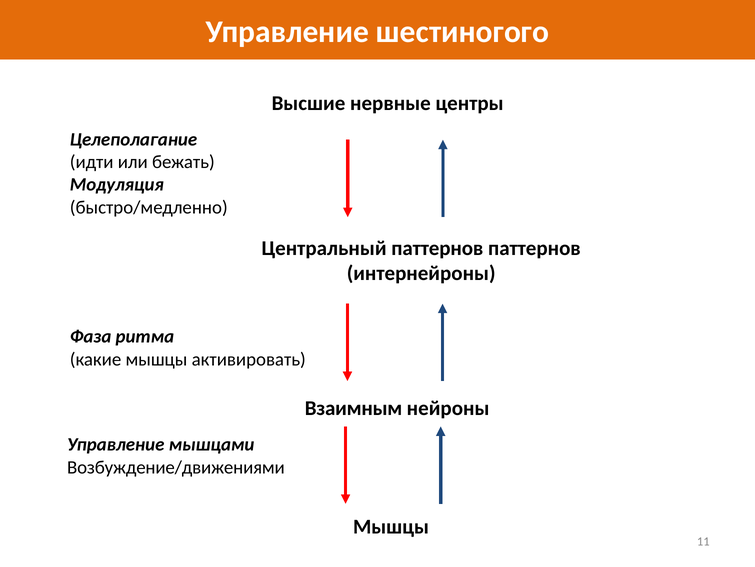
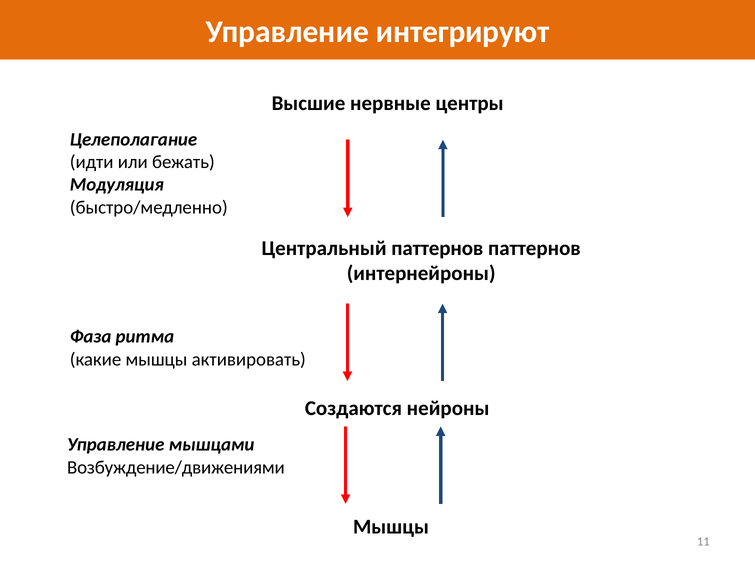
шестиногого: шестиногого -> интегрируют
Взаимным: Взаимным -> Создаются
